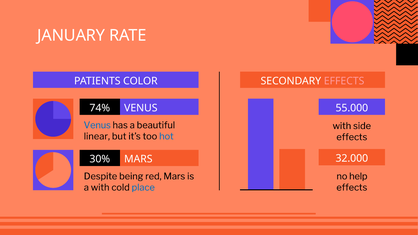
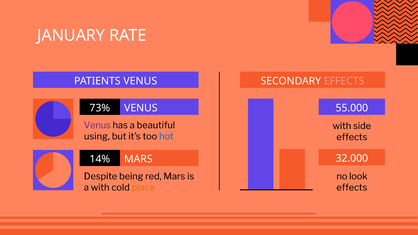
PATIENTS COLOR: COLOR -> VENUS
74%: 74% -> 73%
Venus at (97, 125) colour: blue -> purple
linear: linear -> using
30%: 30% -> 14%
help: help -> look
place colour: blue -> orange
